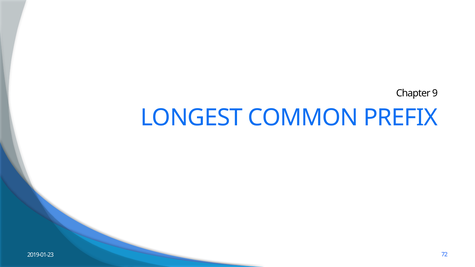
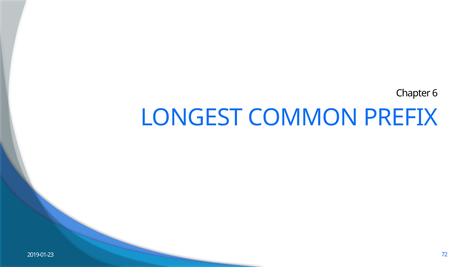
9: 9 -> 6
